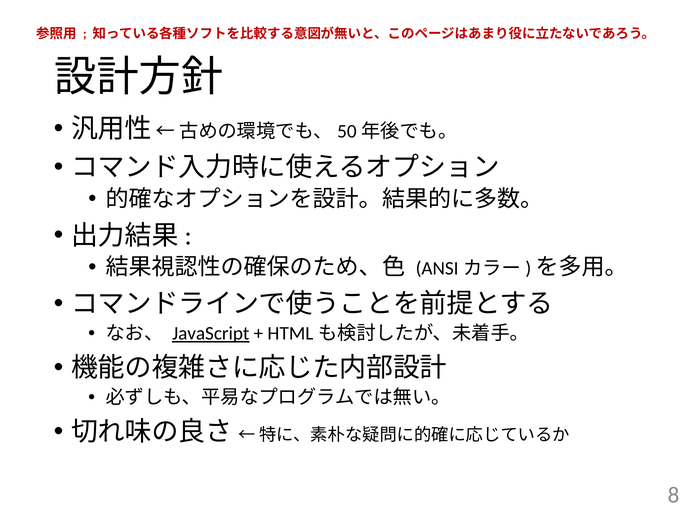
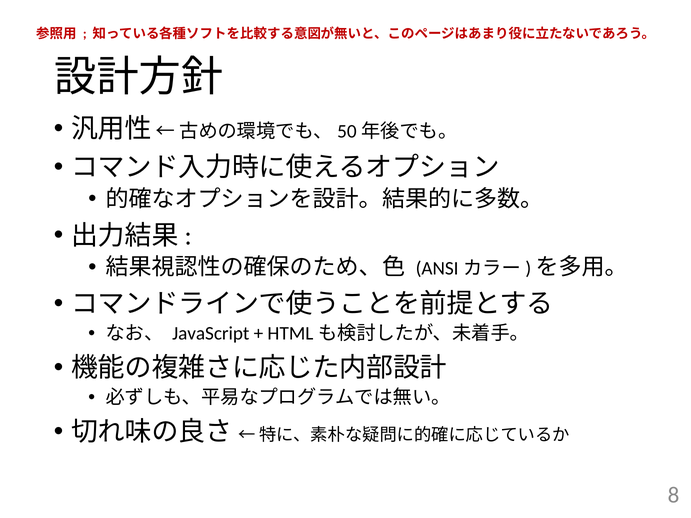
JavaScript underline: present -> none
